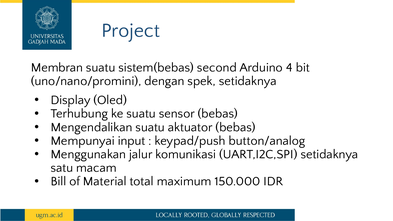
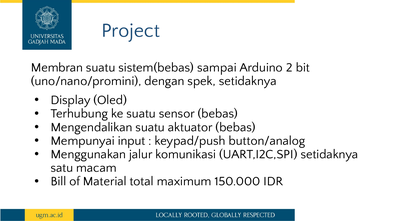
second: second -> sampai
4: 4 -> 2
